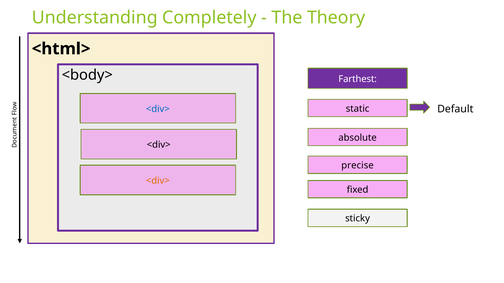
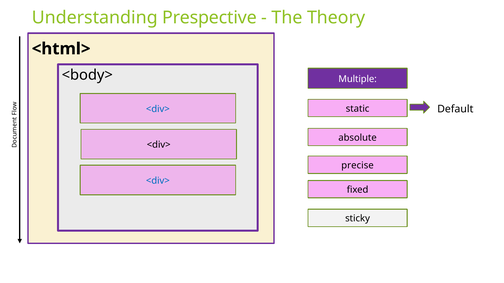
Completely: Completely -> Prespective
Farthest: Farthest -> Multiple
<div> at (158, 181) colour: orange -> blue
